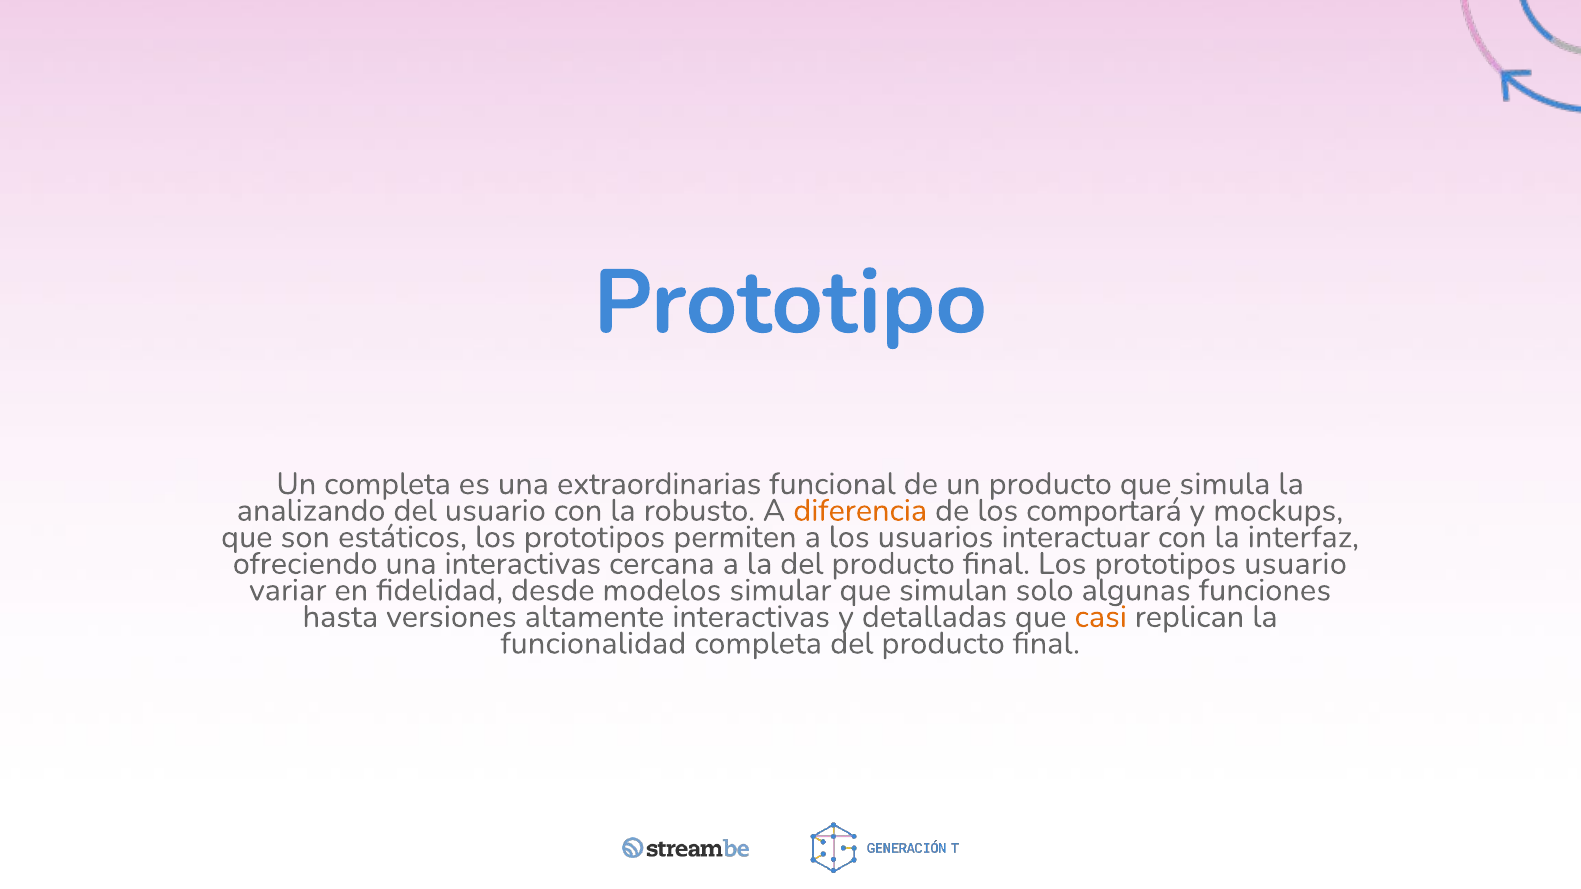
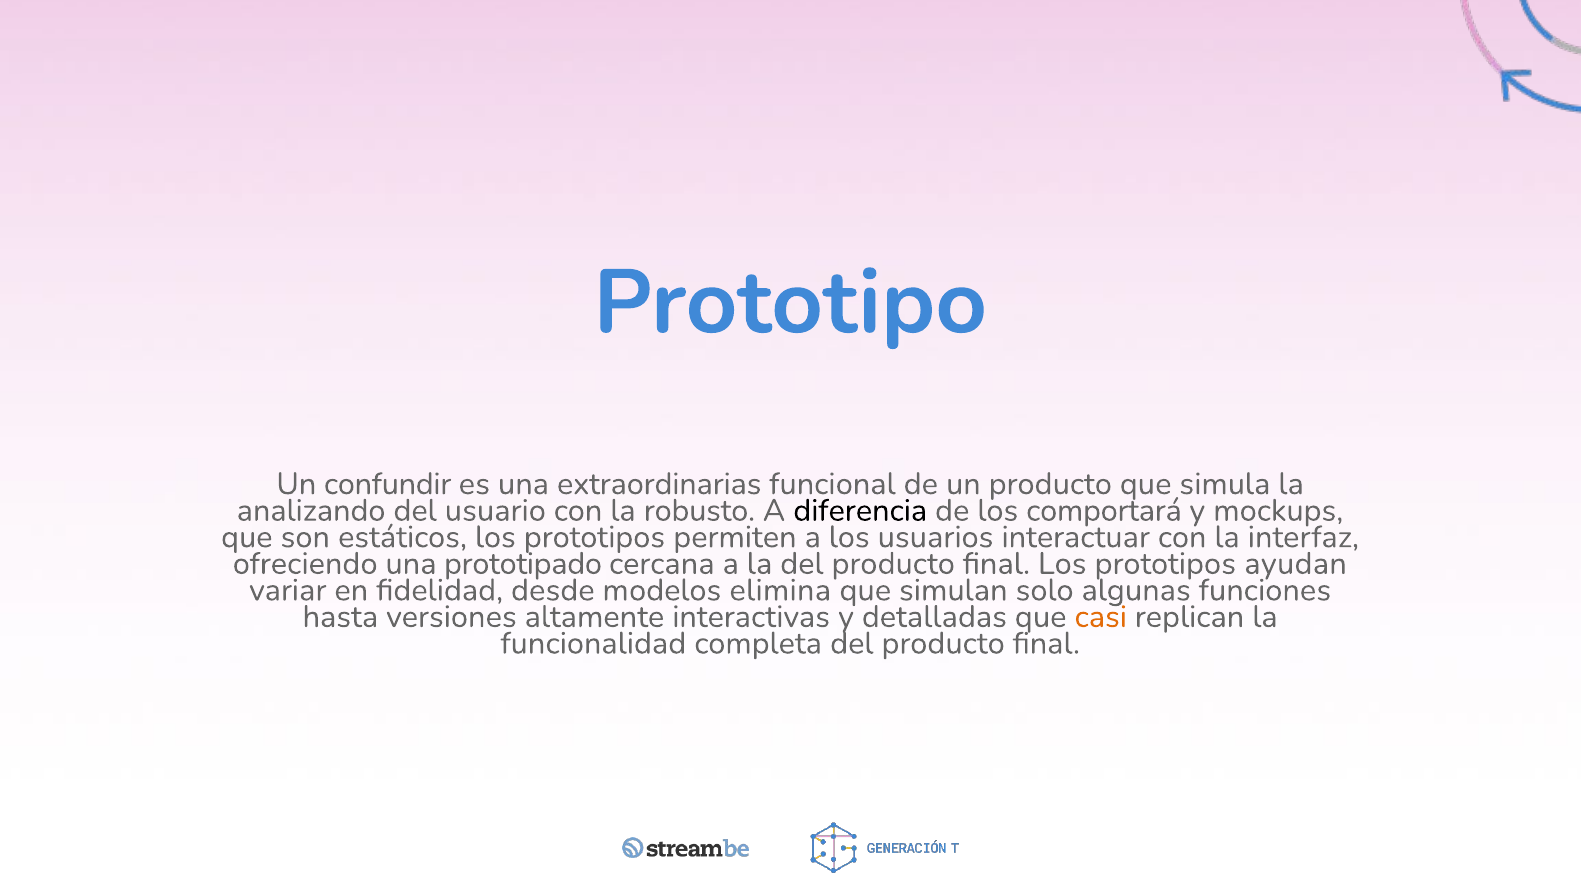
Un completa: completa -> confundir
diferencia colour: orange -> black
una interactivas: interactivas -> prototipado
prototipos usuario: usuario -> ayudan
simular: simular -> elimina
